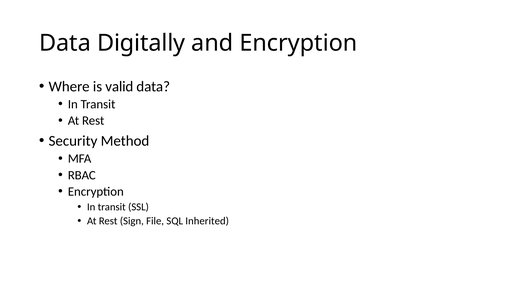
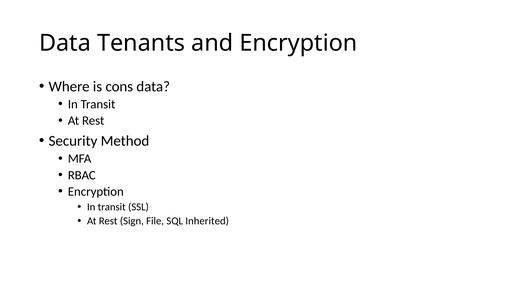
Digitally: Digitally -> Tenants
valid: valid -> cons
